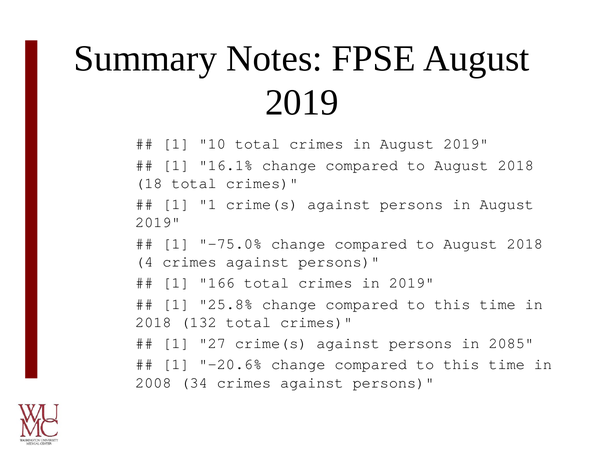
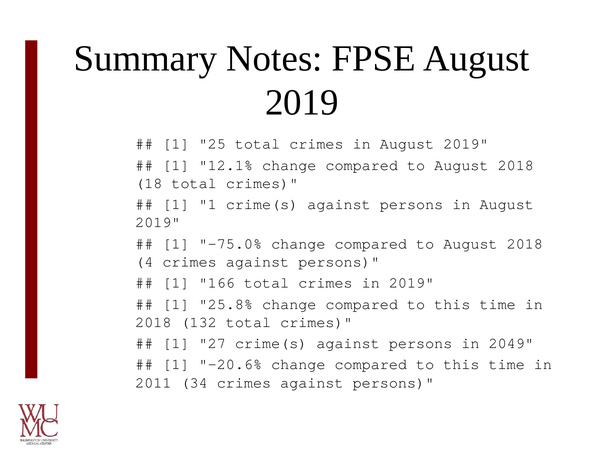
10: 10 -> 25
16.1%: 16.1% -> 12.1%
2085: 2085 -> 2049
2008: 2008 -> 2011
